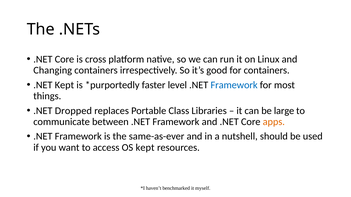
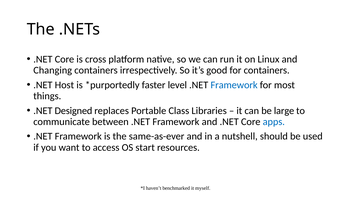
.NET Kept: Kept -> Host
Dropped: Dropped -> Designed
apps colour: orange -> blue
OS kept: kept -> start
